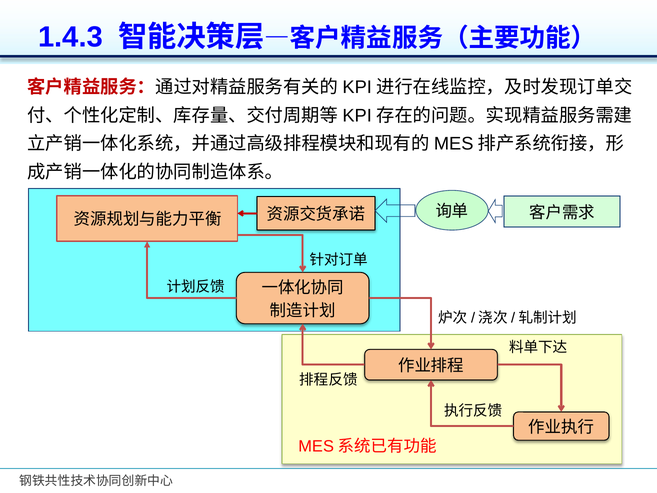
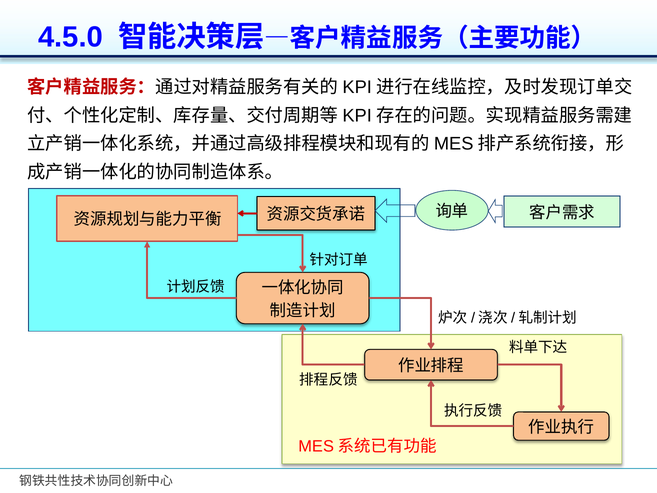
1.4.3: 1.4.3 -> 4.5.0
